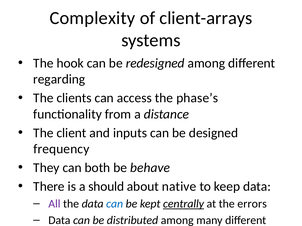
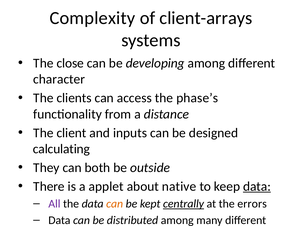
hook: hook -> close
redesigned: redesigned -> developing
regarding: regarding -> character
frequency: frequency -> calculating
behave: behave -> outside
should: should -> applet
data at (257, 187) underline: none -> present
can at (115, 204) colour: blue -> orange
